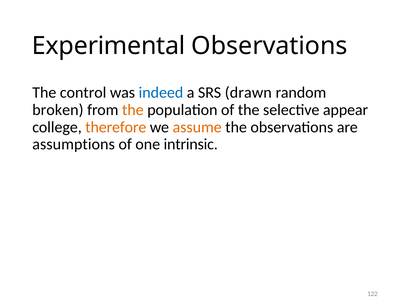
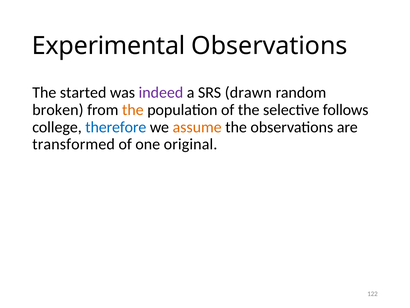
control: control -> started
indeed colour: blue -> purple
appear: appear -> follows
therefore colour: orange -> blue
assumptions: assumptions -> transformed
intrinsic: intrinsic -> original
